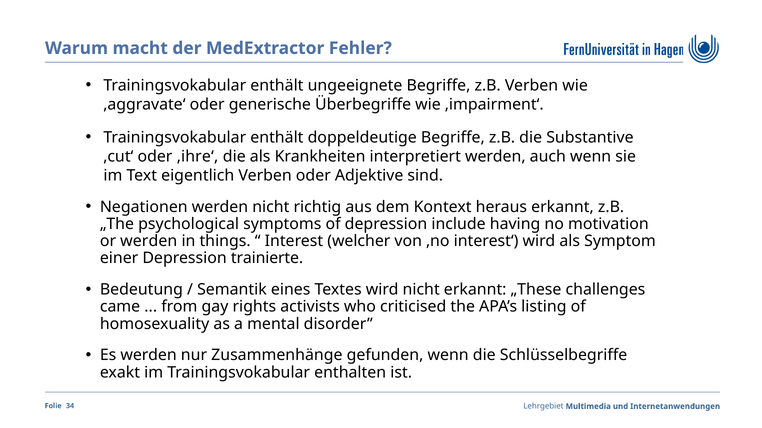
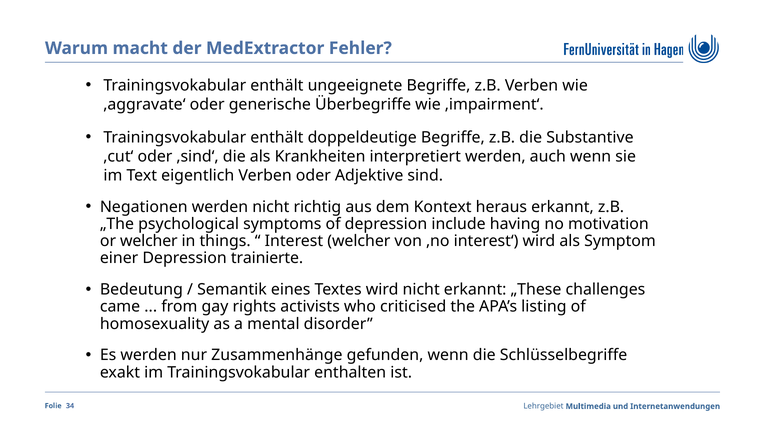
‚ihre‘: ‚ihre‘ -> ‚sind‘
or werden: werden -> welcher
